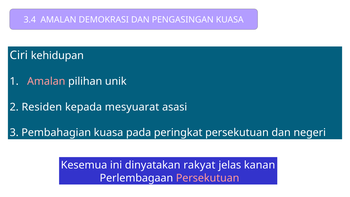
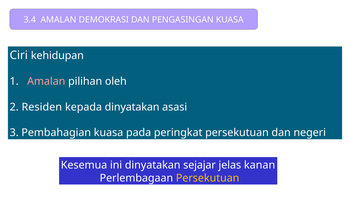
unik: unik -> oleh
kepada mesyuarat: mesyuarat -> dinyatakan
rakyat: rakyat -> sejajar
Persekutuan at (208, 178) colour: pink -> yellow
